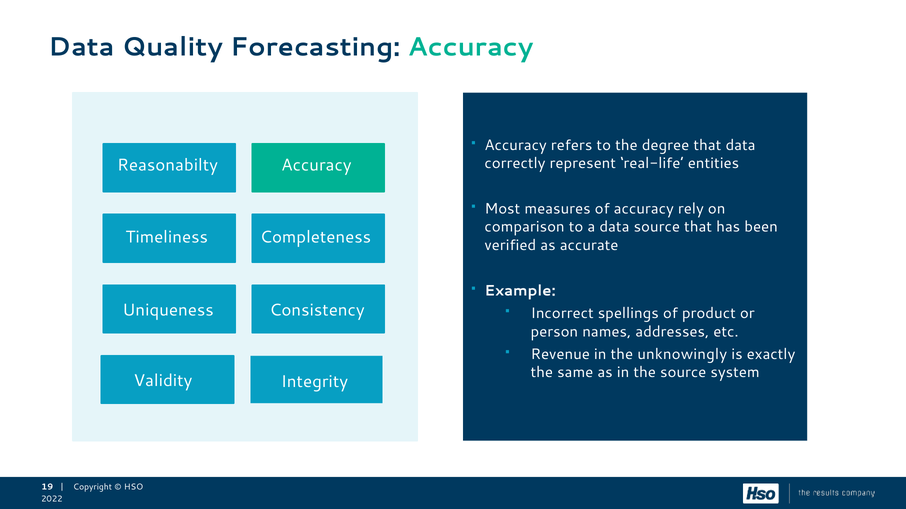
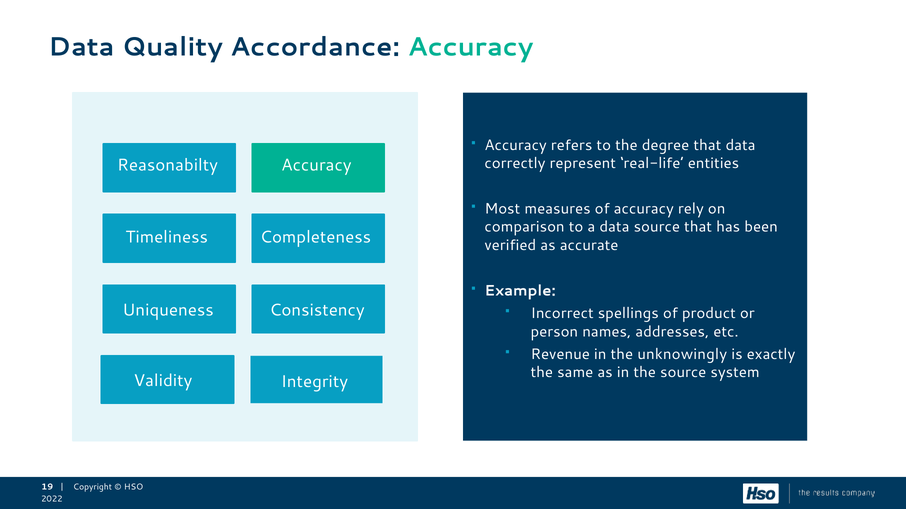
Forecasting: Forecasting -> Accordance
